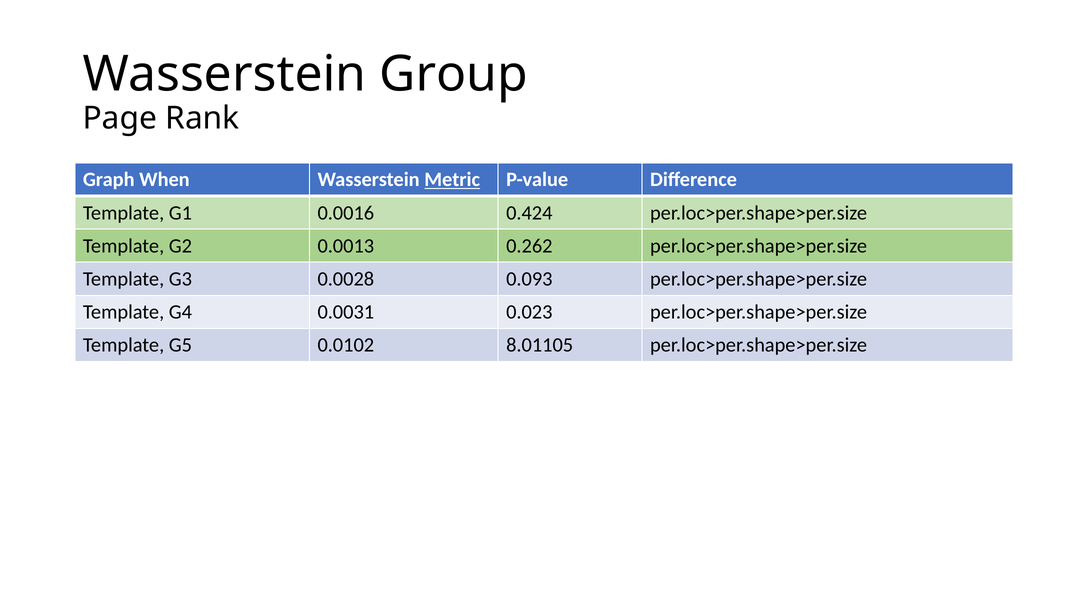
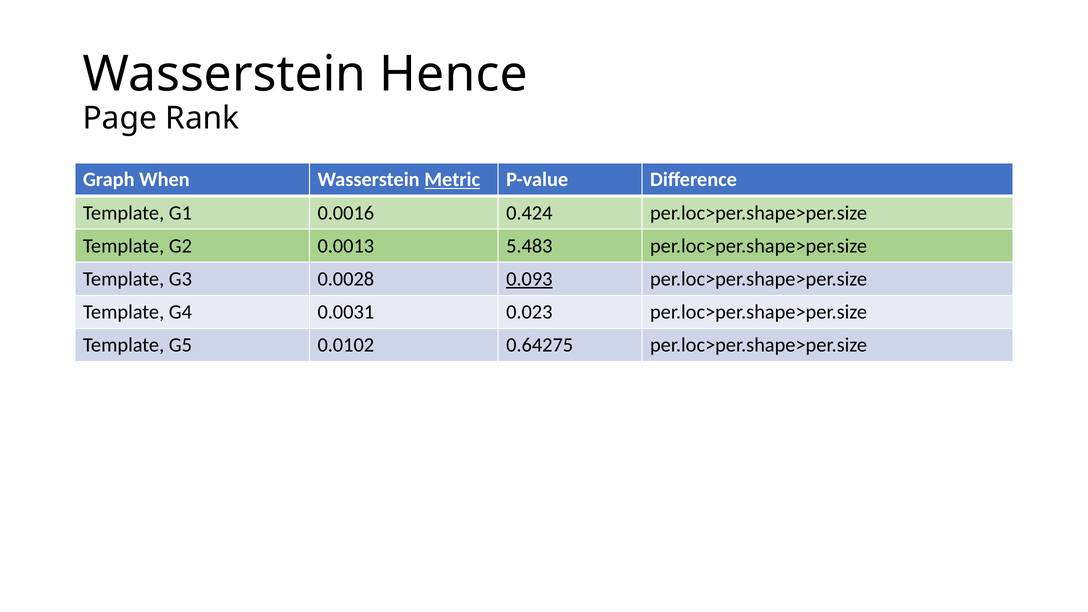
Group: Group -> Hence
0.262: 0.262 -> 5.483
0.093 underline: none -> present
8.01105: 8.01105 -> 0.64275
